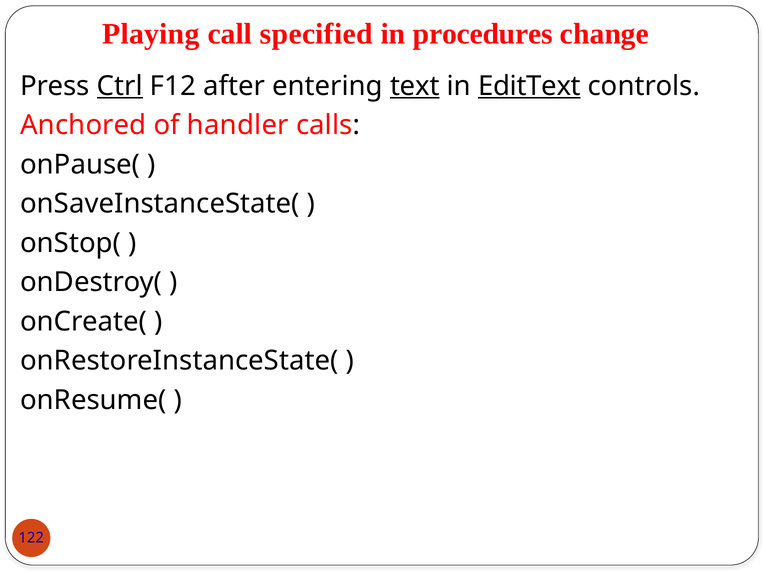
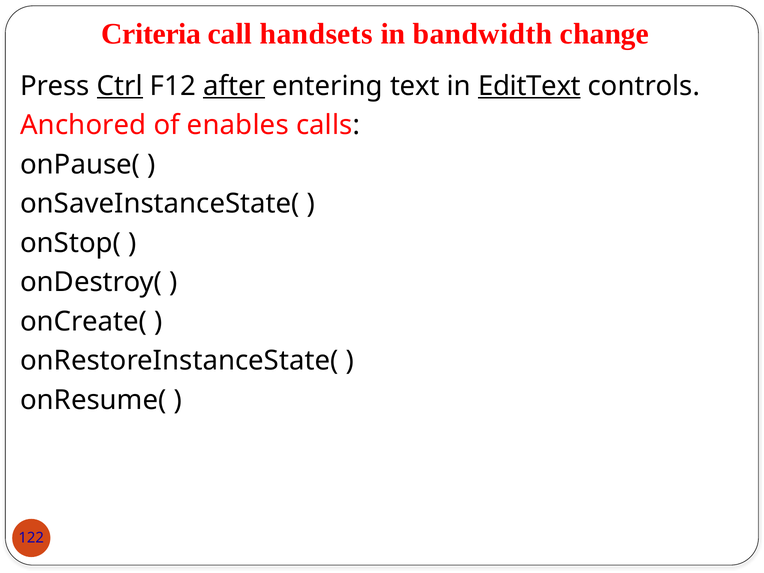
Playing: Playing -> Criteria
specified: specified -> handsets
procedures: procedures -> bandwidth
after underline: none -> present
text underline: present -> none
handler: handler -> enables
